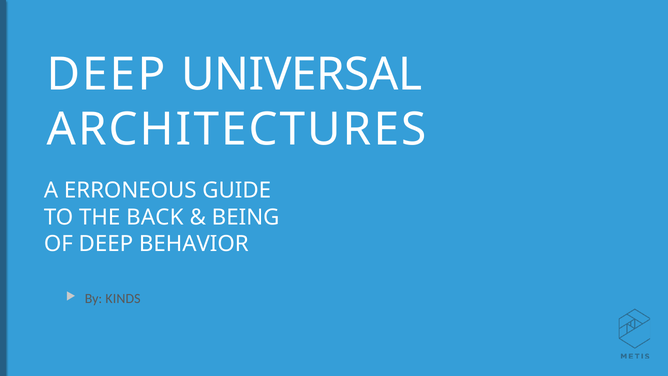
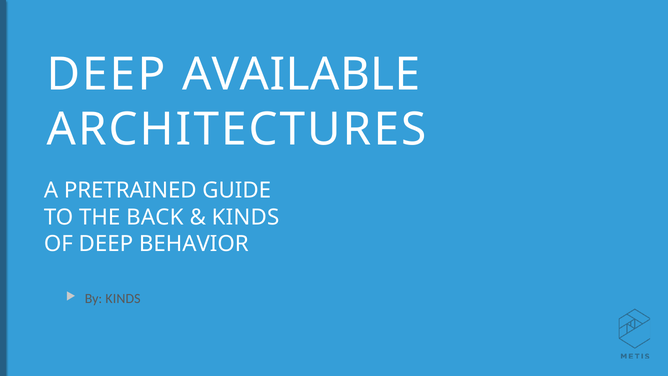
UNIVERSAL: UNIVERSAL -> AVAILABLE
ERRONEOUS: ERRONEOUS -> PRETRAINED
BEING at (246, 217): BEING -> KINDS
